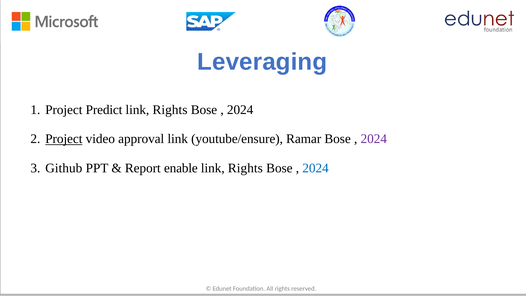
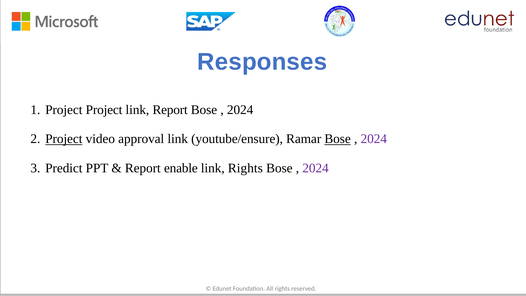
Leveraging: Leveraging -> Responses
Project Predict: Predict -> Project
Rights at (170, 110): Rights -> Report
Bose at (338, 139) underline: none -> present
Github: Github -> Predict
2024 at (316, 168) colour: blue -> purple
